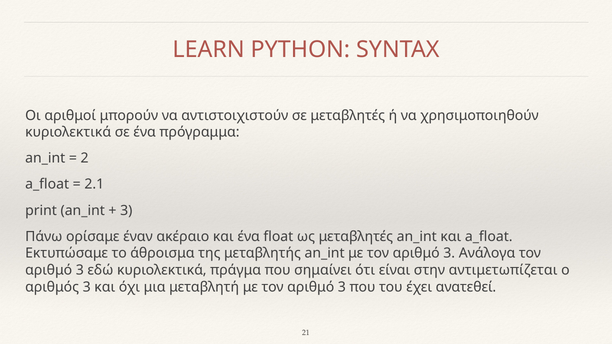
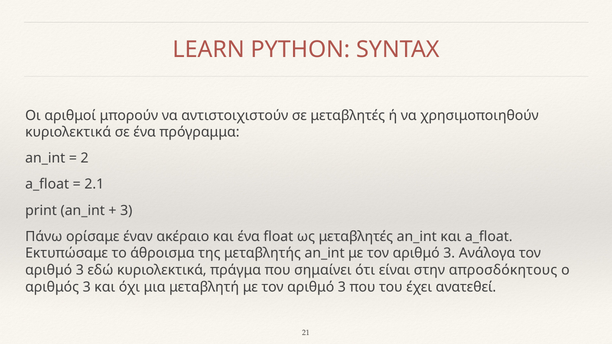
αντιμετωπίζεται: αντιμετωπίζεται -> απροσδόκητους
